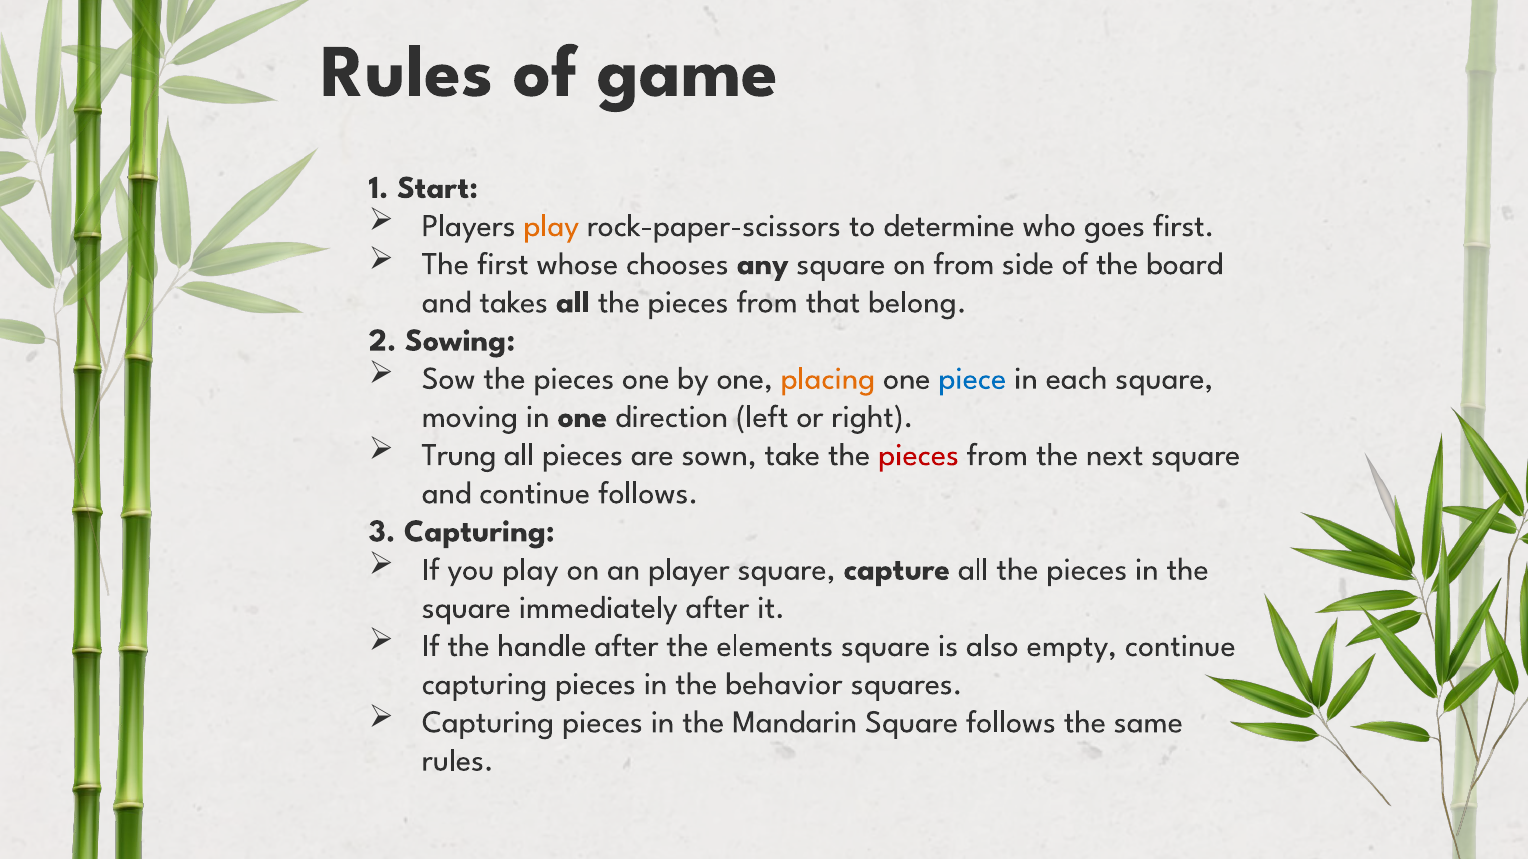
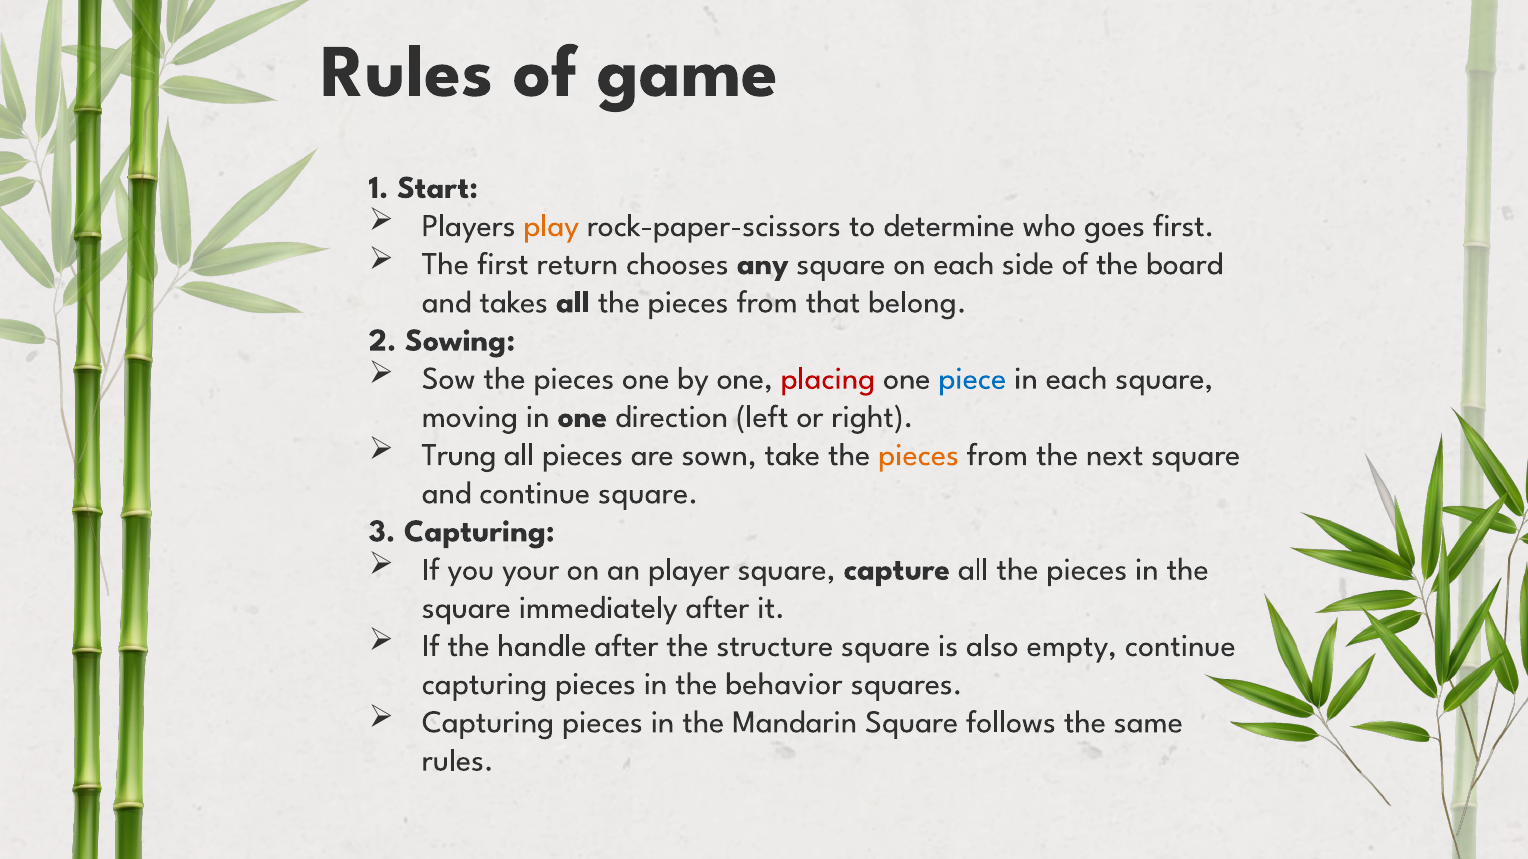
whose: whose -> return
on from: from -> each
placing colour: orange -> red
pieces at (919, 455) colour: red -> orange
continue follows: follows -> square
you play: play -> your
elements: elements -> structure
